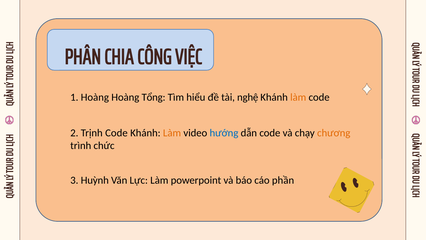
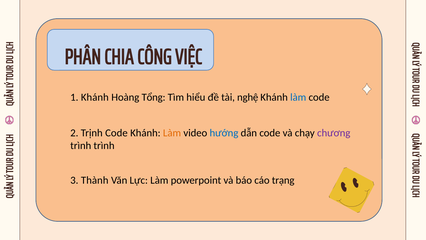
1 Hoàng: Hoàng -> Khánh
làm at (298, 97) colour: orange -> blue
chương colour: orange -> purple
trình chức: chức -> trình
Huỳnh: Huỳnh -> Thành
phần: phần -> trạng
